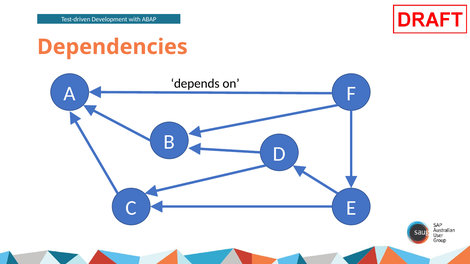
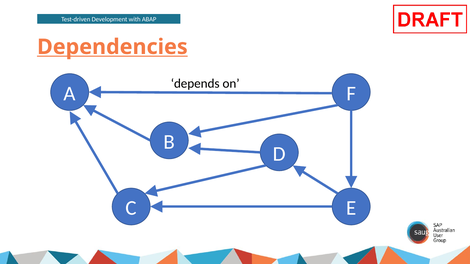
Dependencies underline: none -> present
